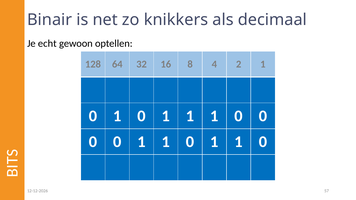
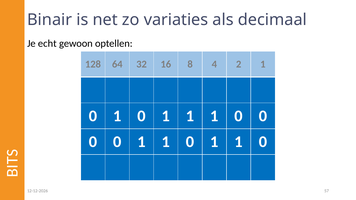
knikkers: knikkers -> variaties
